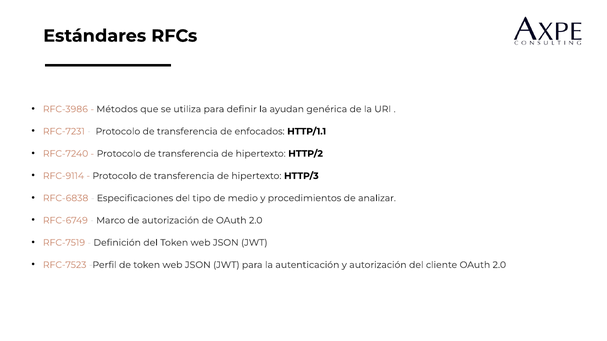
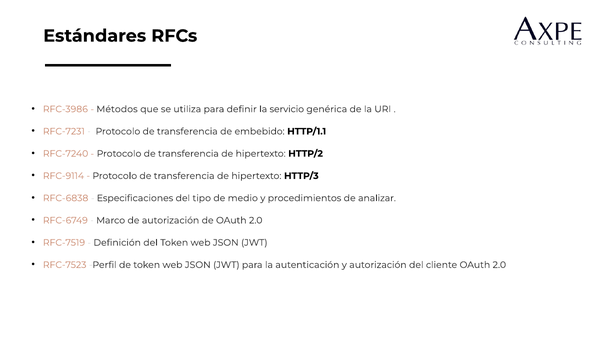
ayudan: ayudan -> servicio
enfocados: enfocados -> embebido
